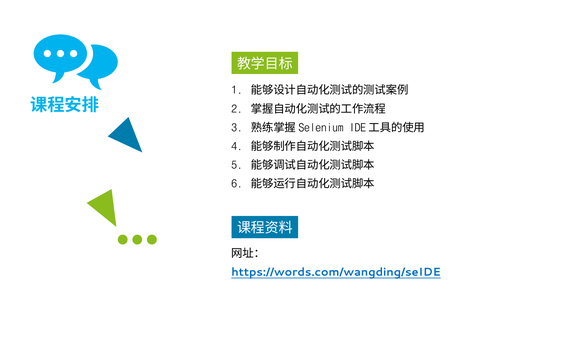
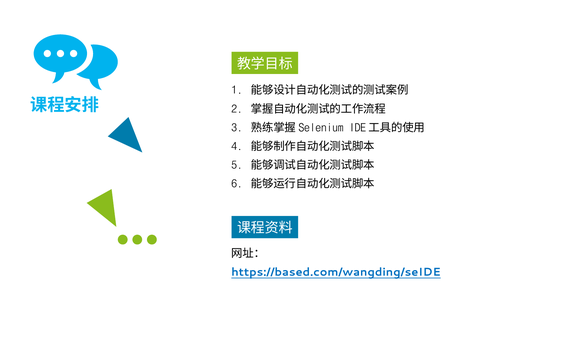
https://words.com/wangding/seIDE: https://words.com/wangding/seIDE -> https://based.com/wangding/seIDE
